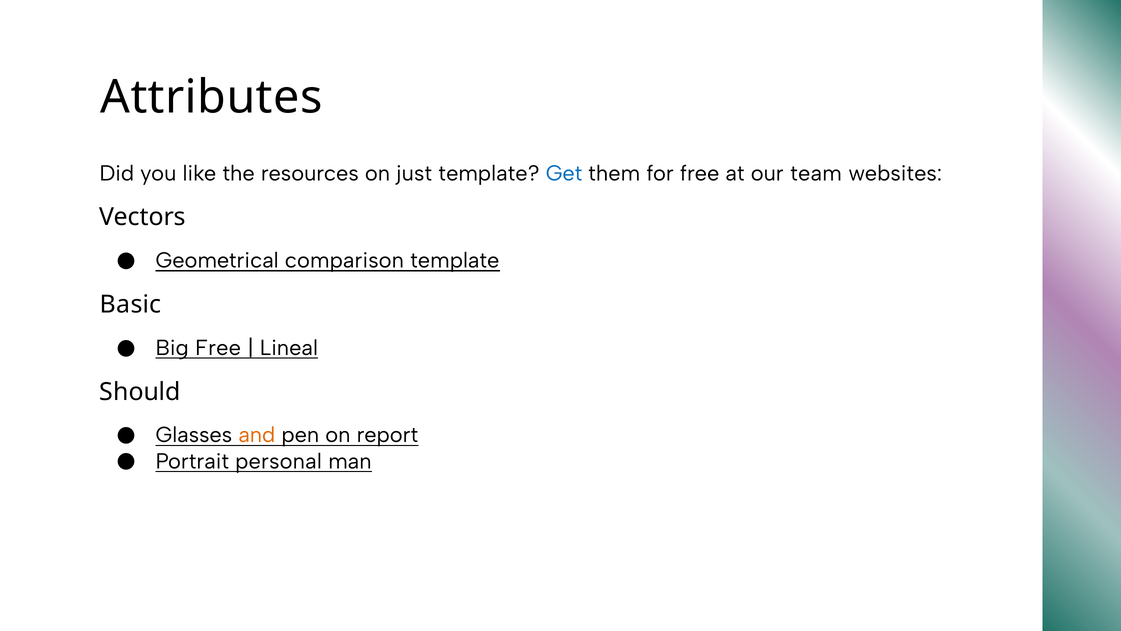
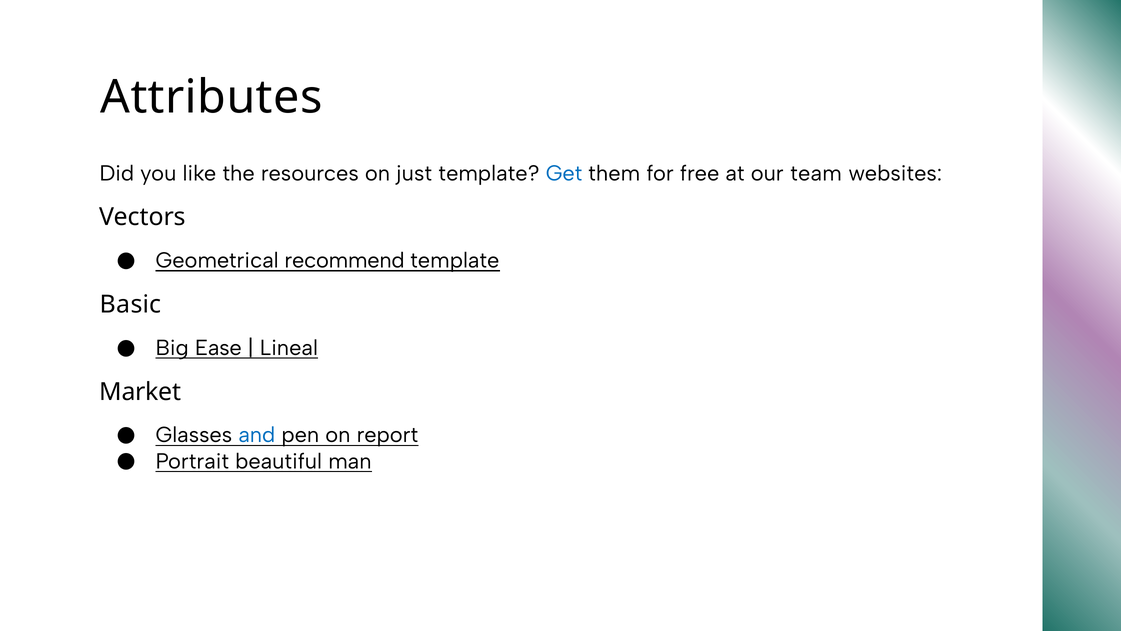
comparison: comparison -> recommend
Big Free: Free -> Ease
Should: Should -> Market
and colour: orange -> blue
personal: personal -> beautiful
